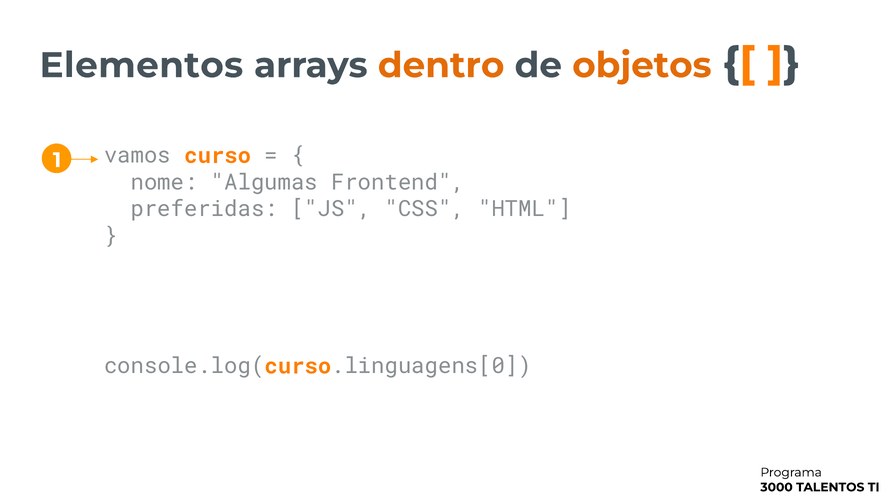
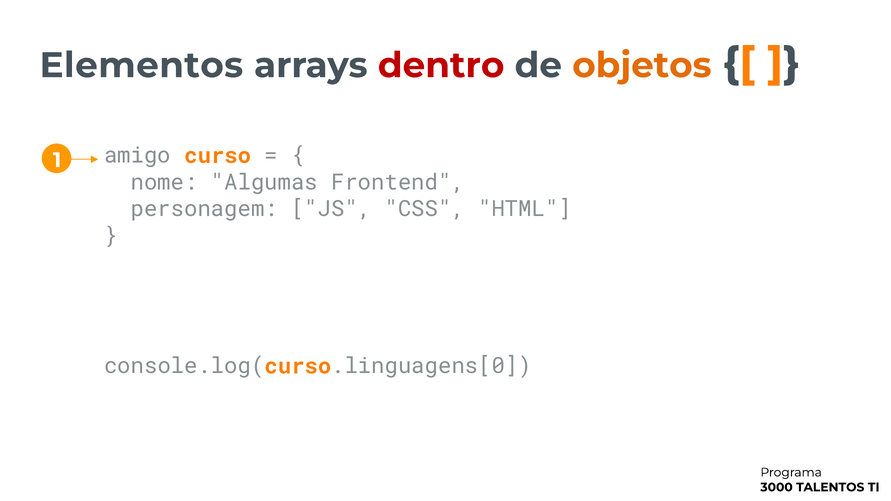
dentro colour: orange -> red
vamos: vamos -> amigo
preferidas: preferidas -> personagem
